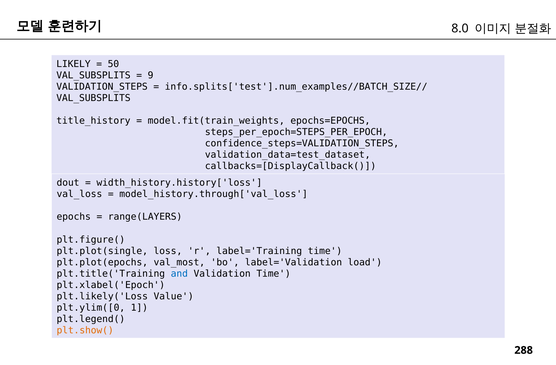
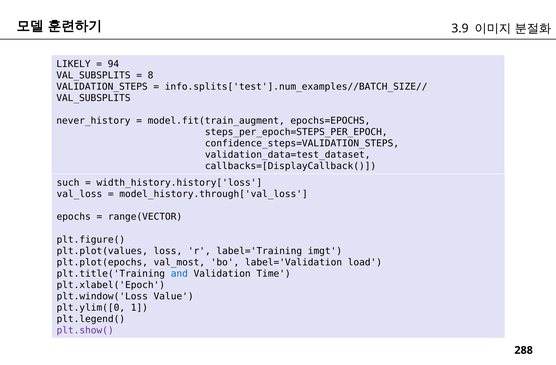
8.0: 8.0 -> 3.9
50: 50 -> 94
9: 9 -> 8
title_history: title_history -> never_history
model.fit(train_weights: model.fit(train_weights -> model.fit(train_augment
dout: dout -> such
range(LAYERS: range(LAYERS -> range(VECTOR
plt.plot(single: plt.plot(single -> plt.plot(values
label='Training time: time -> imgt
plt.likely('Loss: plt.likely('Loss -> plt.window('Loss
plt.show( colour: orange -> purple
